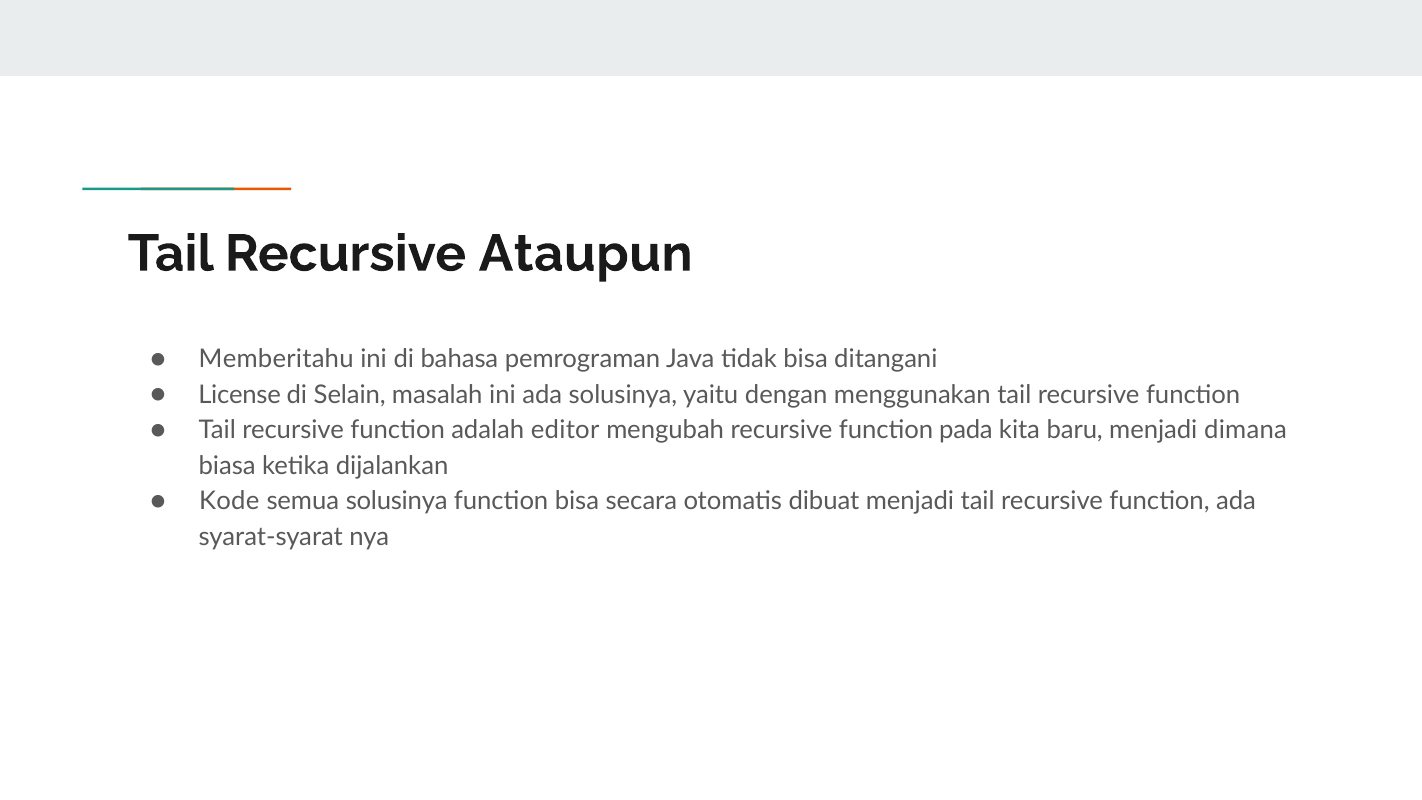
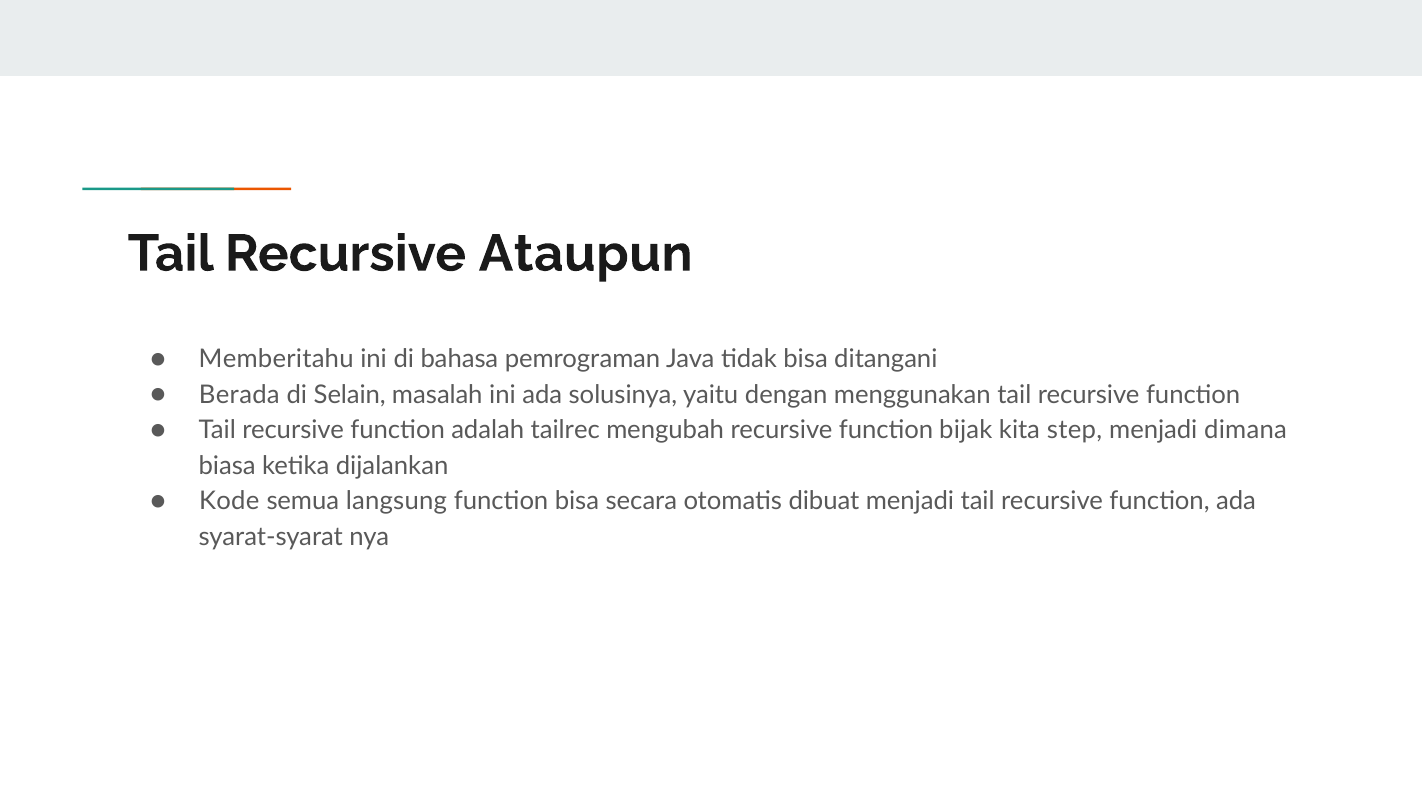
License: License -> Berada
editor: editor -> tailrec
pada: pada -> bijak
baru: baru -> step
semua solusinya: solusinya -> langsung
